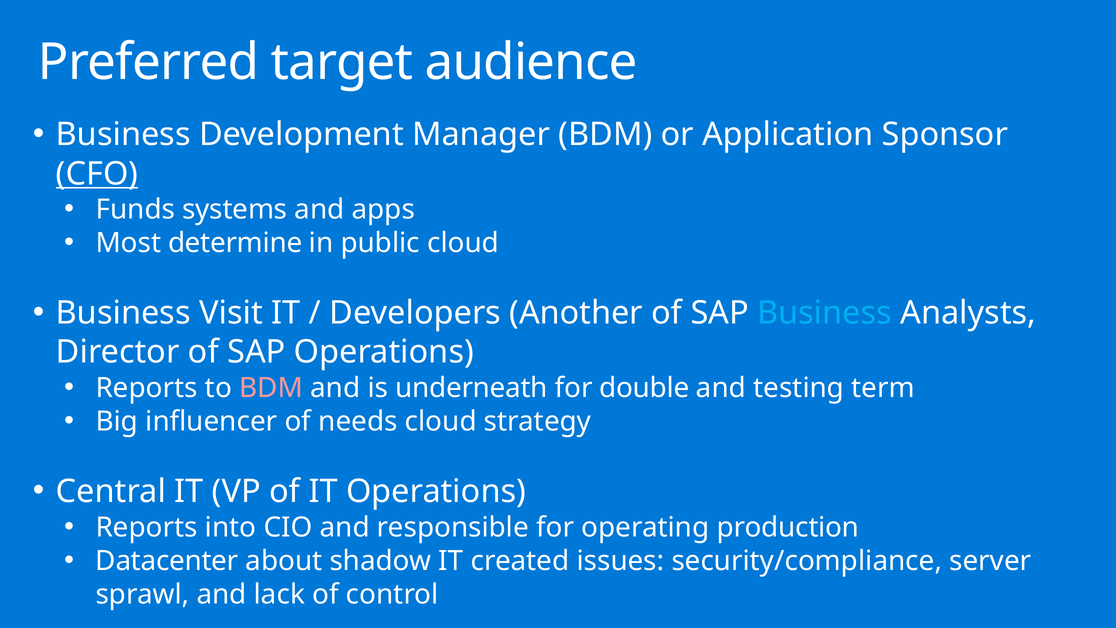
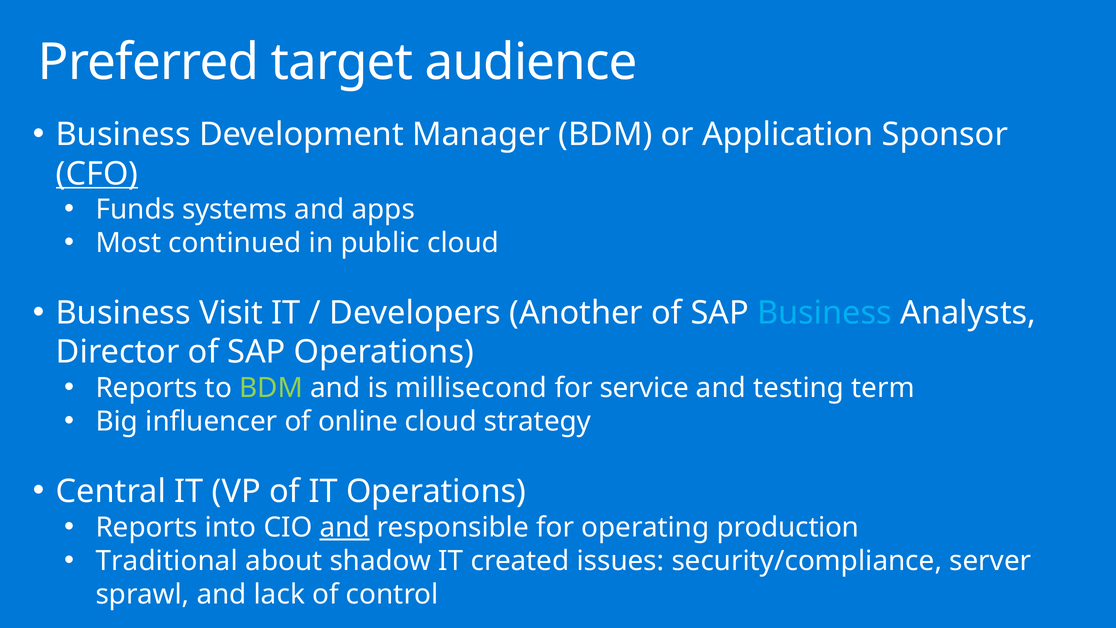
determine: determine -> continued
BDM at (271, 388) colour: pink -> light green
underneath: underneath -> millisecond
double: double -> service
needs: needs -> online
and at (345, 527) underline: none -> present
Datacenter: Datacenter -> Traditional
